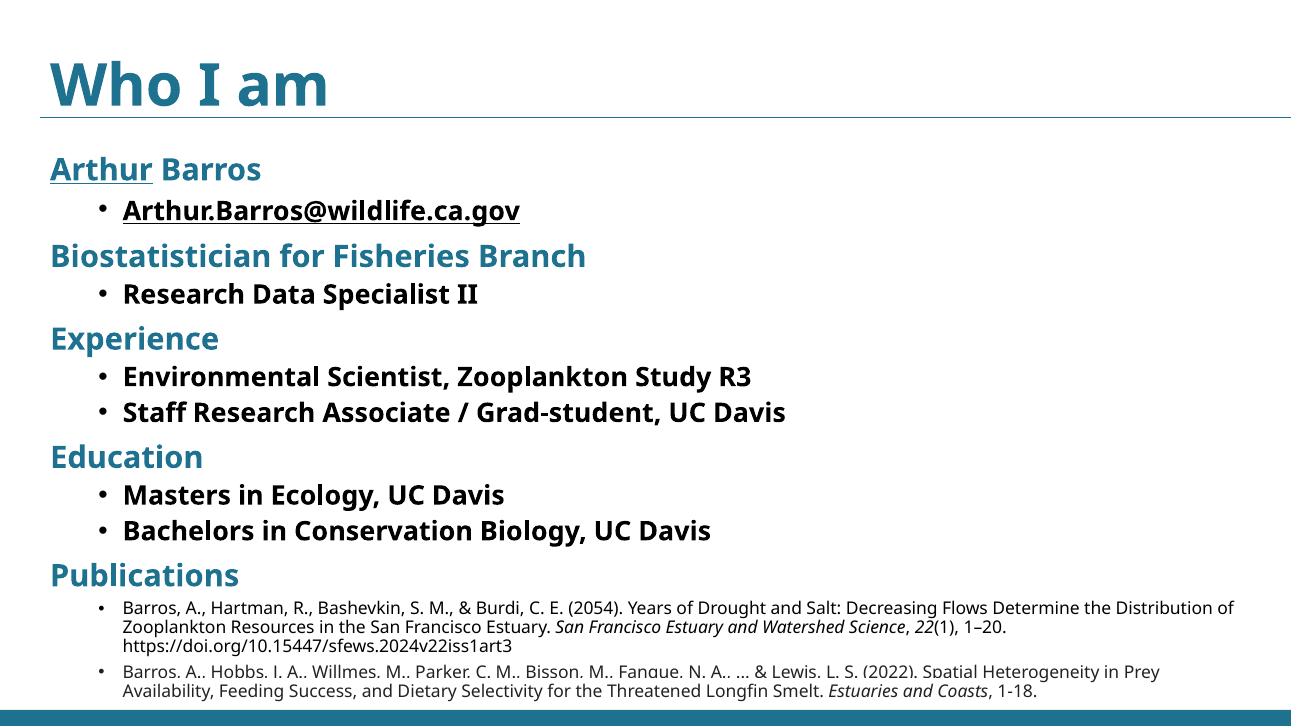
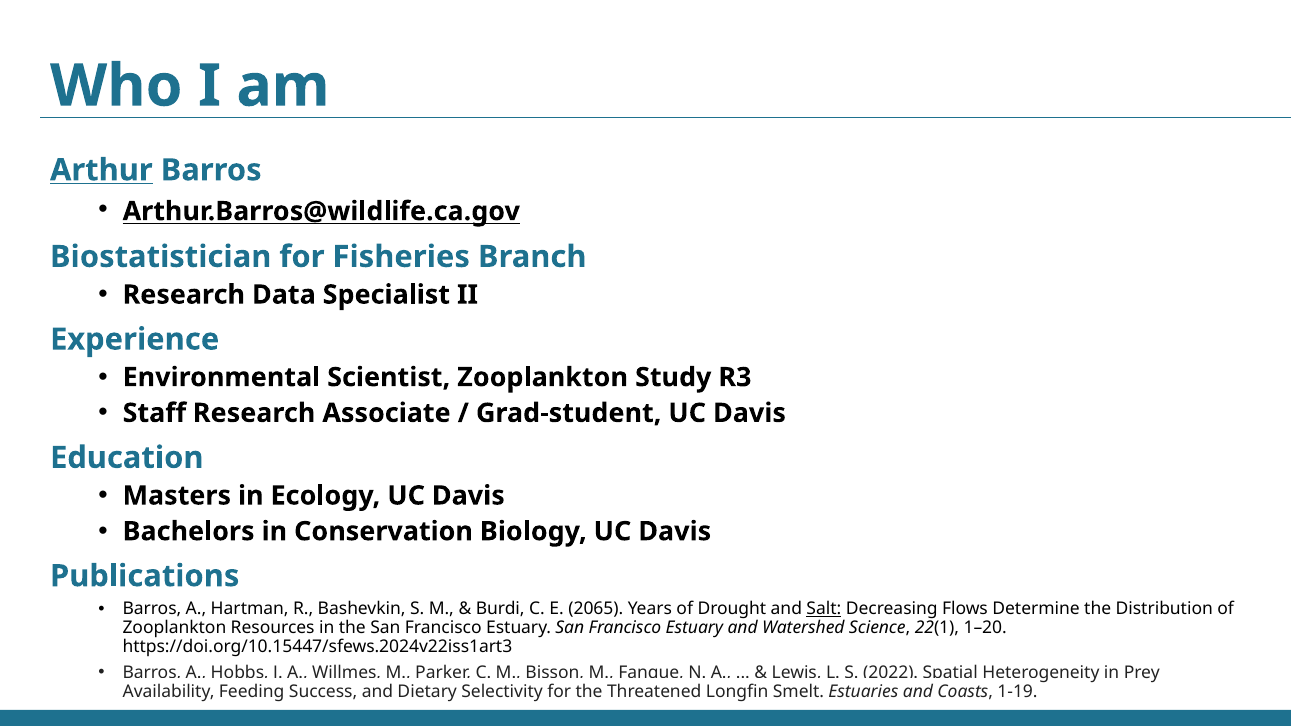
2054: 2054 -> 2065
Salt underline: none -> present
1-18: 1-18 -> 1-19
